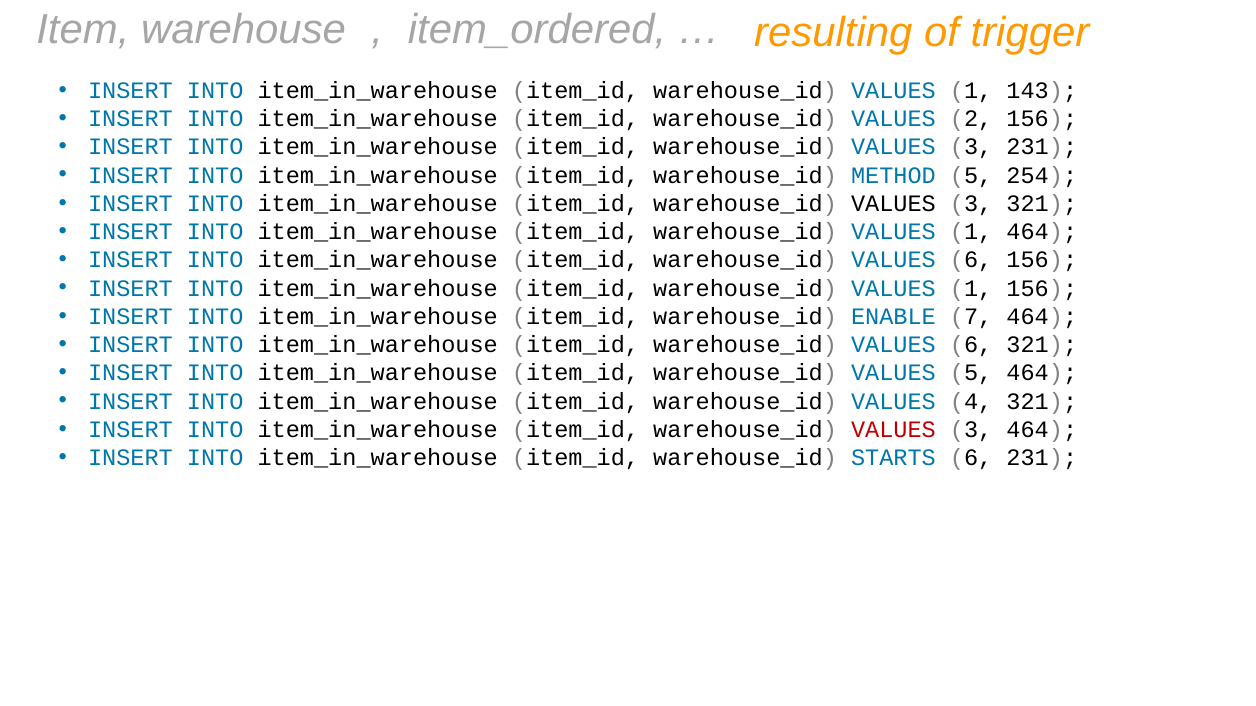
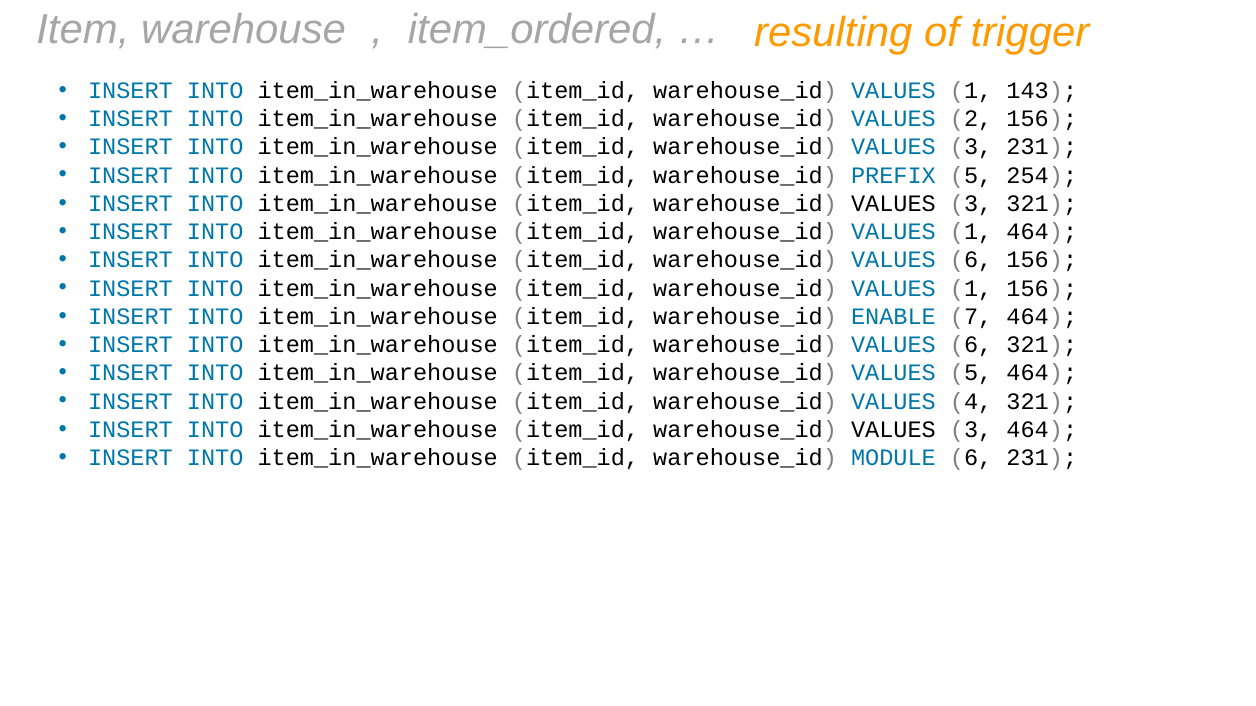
METHOD: METHOD -> PREFIX
VALUES at (893, 430) colour: red -> black
STARTS: STARTS -> MODULE
